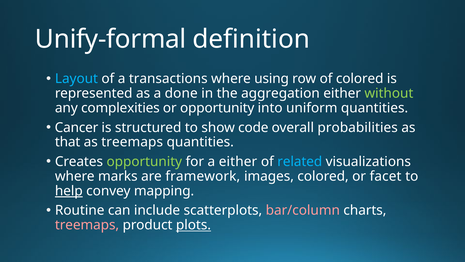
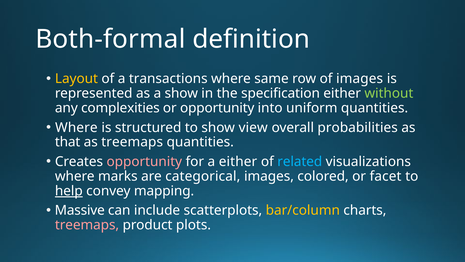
Unify-formal: Unify-formal -> Both-formal
Layout colour: light blue -> yellow
using: using -> same
of colored: colored -> images
a done: done -> show
aggregation: aggregation -> specification
Cancer at (77, 127): Cancer -> Where
code: code -> view
opportunity at (144, 161) colour: light green -> pink
framework: framework -> categorical
Routine: Routine -> Massive
bar/column colour: pink -> yellow
plots underline: present -> none
